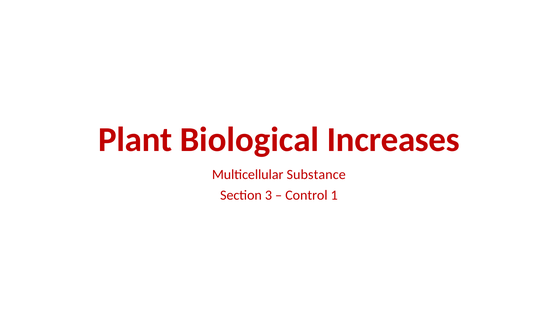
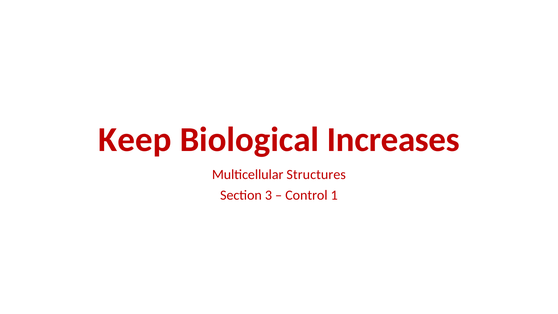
Plant: Plant -> Keep
Substance: Substance -> Structures
